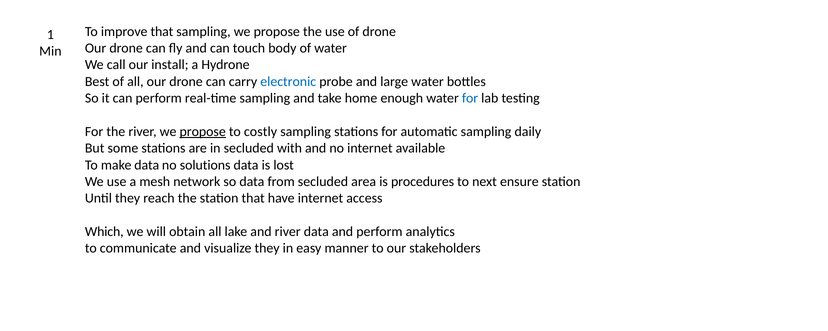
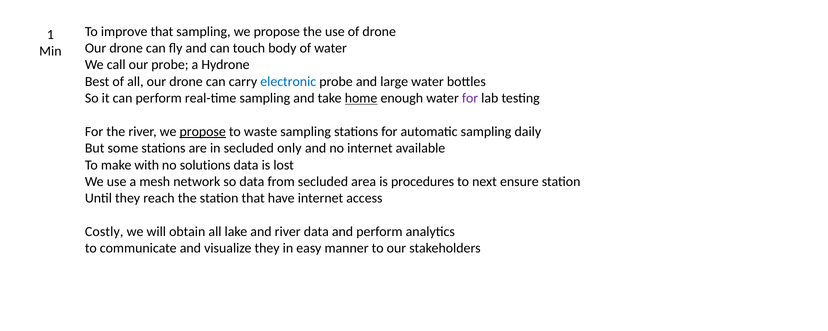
our install: install -> probe
home underline: none -> present
for at (470, 98) colour: blue -> purple
costly: costly -> waste
with: with -> only
make data: data -> with
Which: Which -> Costly
